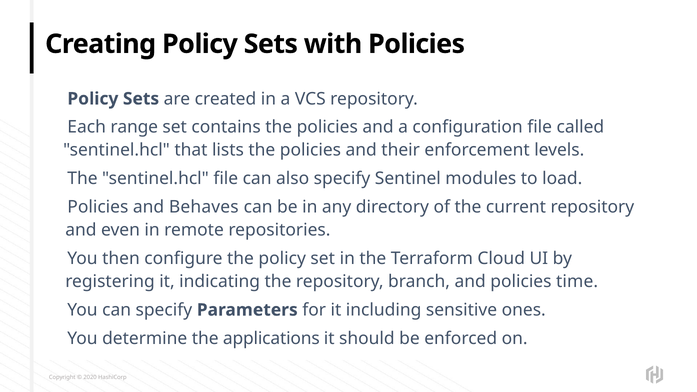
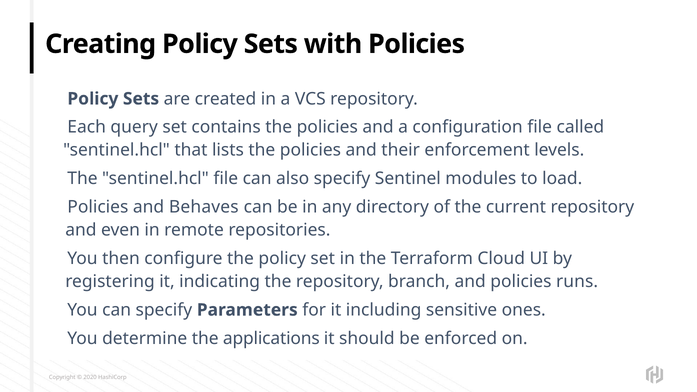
range: range -> query
time: time -> runs
